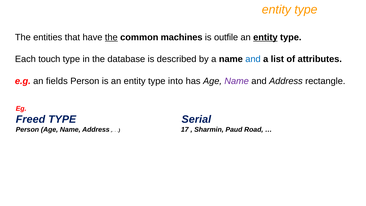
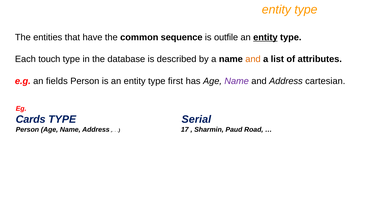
the at (111, 37) underline: present -> none
machines: machines -> sequence
and at (253, 59) colour: blue -> orange
into: into -> first
rectangle: rectangle -> cartesian
Freed: Freed -> Cards
